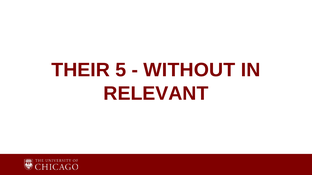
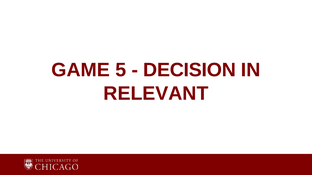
THEIR: THEIR -> GAME
WITHOUT: WITHOUT -> DECISION
